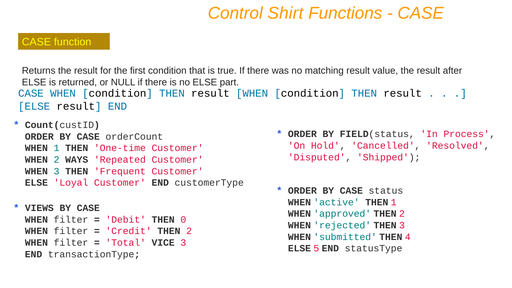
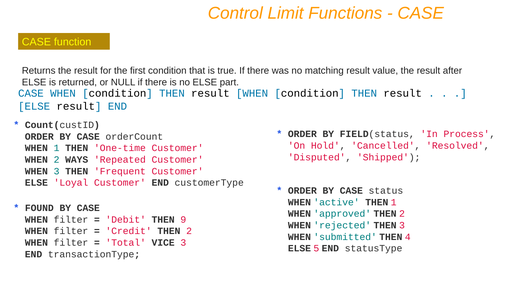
Shirt: Shirt -> Limit
VIEWS: VIEWS -> FOUND
0: 0 -> 9
